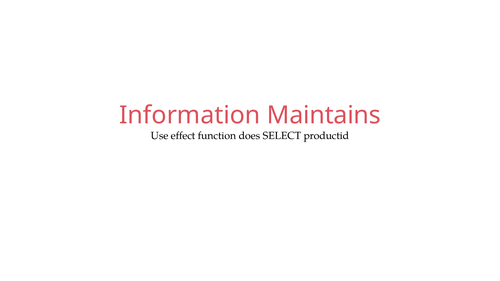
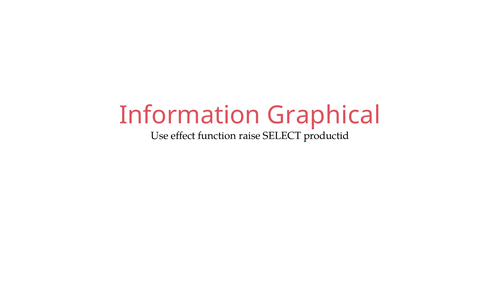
Maintains: Maintains -> Graphical
does: does -> raise
